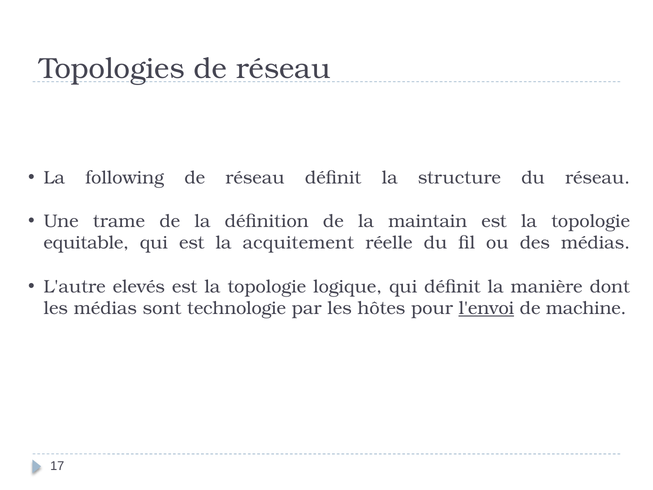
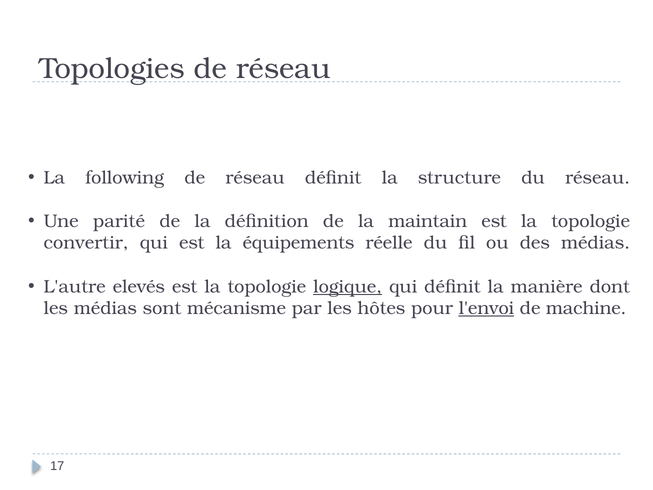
trame: trame -> parité
equitable: equitable -> convertir
acquitement: acquitement -> équipements
logique underline: none -> present
technologie: technologie -> mécanisme
